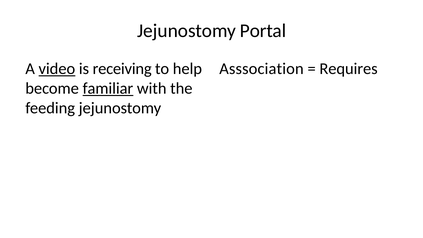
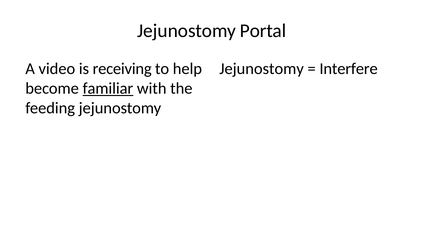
video underline: present -> none
Asssociation at (261, 69): Asssociation -> Jejunostomy
Requires: Requires -> Interfere
